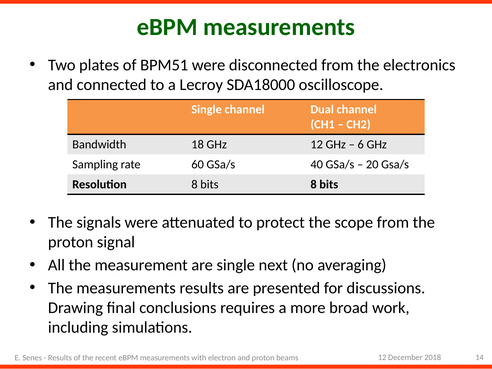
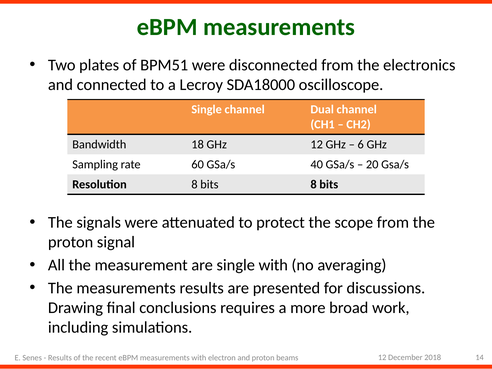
single next: next -> with
